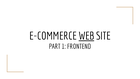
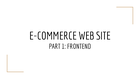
WEB underline: present -> none
